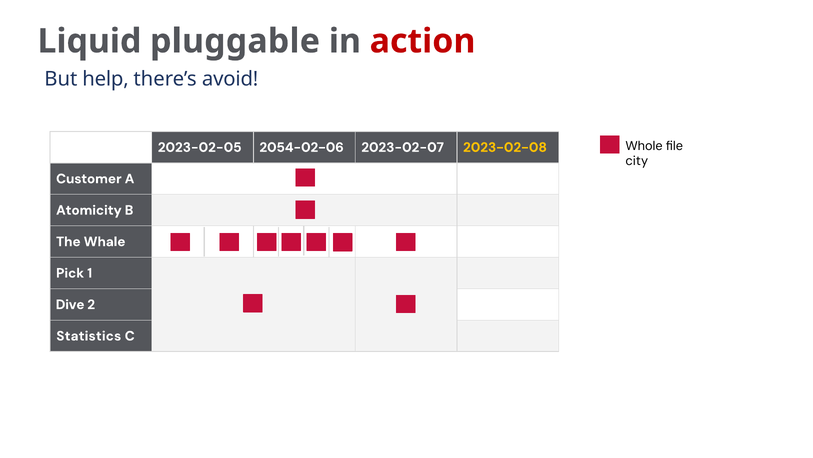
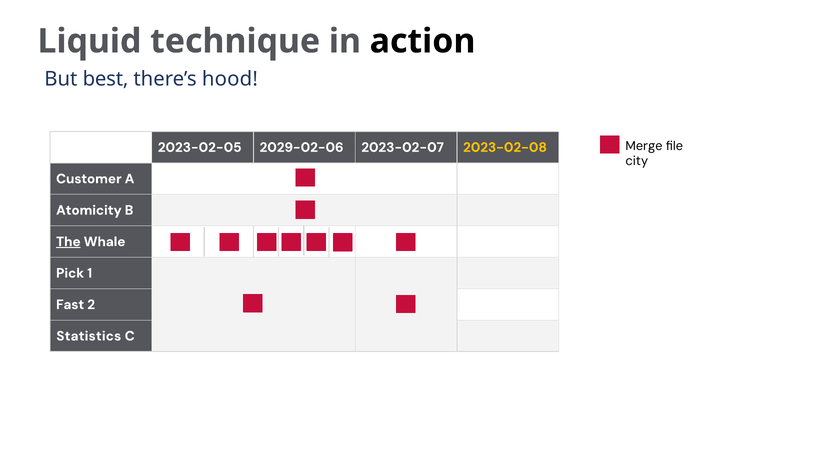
pluggable: pluggable -> technique
action colour: red -> black
help: help -> best
avoid: avoid -> hood
Whole: Whole -> Merge
2054-02-06: 2054-02-06 -> 2029-02-06
The underline: none -> present
Dive: Dive -> Fast
